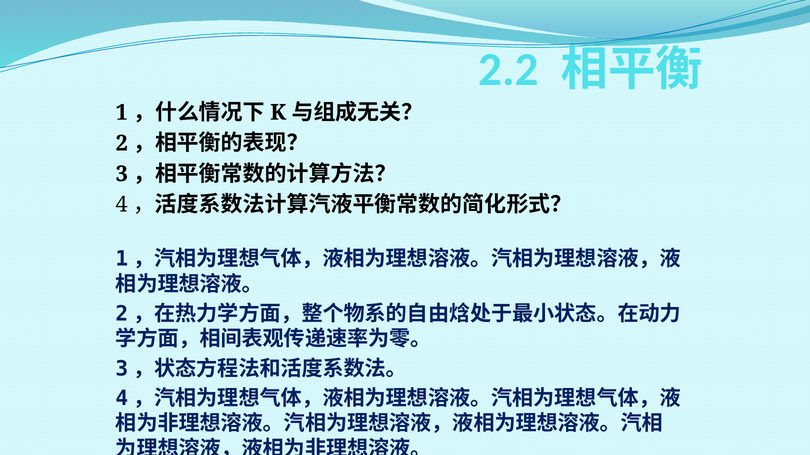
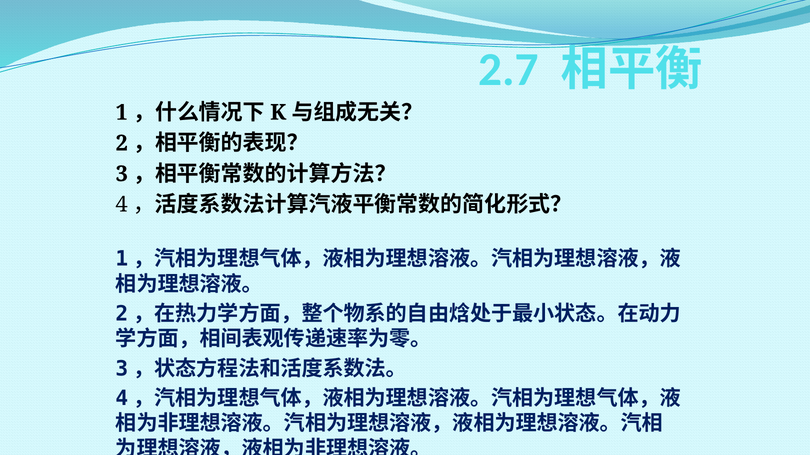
2.2: 2.2 -> 2.7
